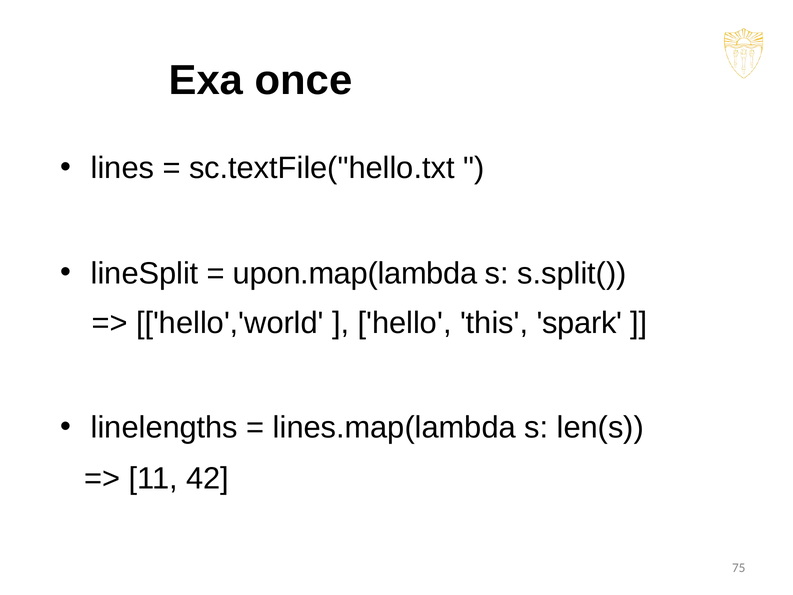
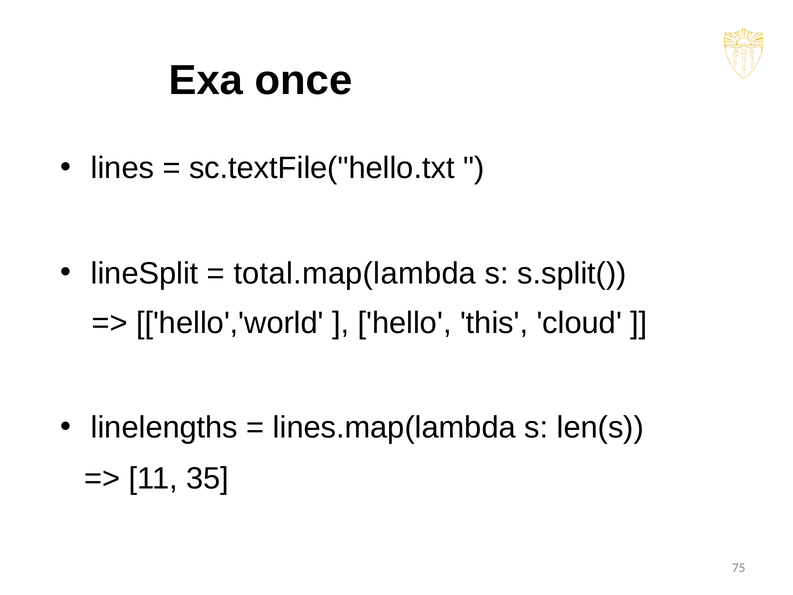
upon.map(lambda: upon.map(lambda -> total.map(lambda
spark: spark -> cloud
42: 42 -> 35
